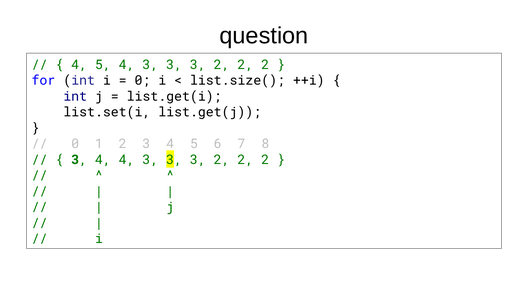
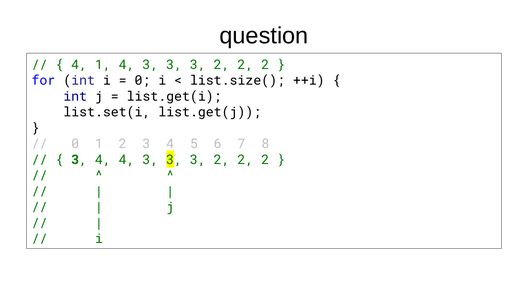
5 at (103, 65): 5 -> 1
